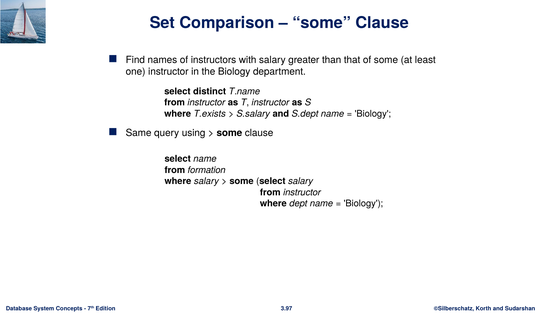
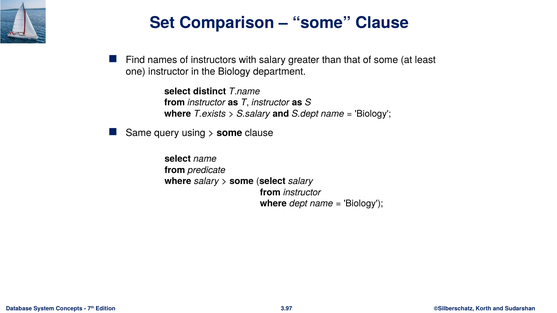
formation: formation -> predicate
